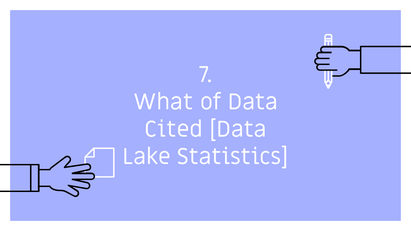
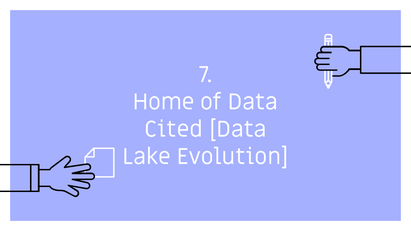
What: What -> Home
Statistics: Statistics -> Evolution
